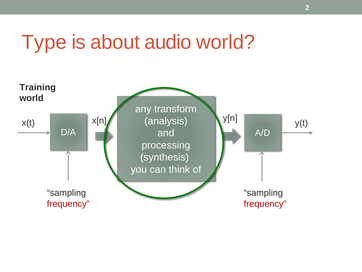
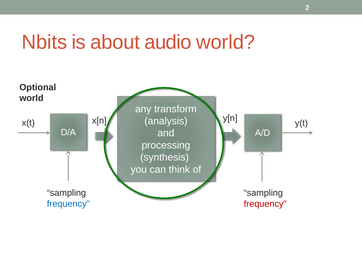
Type: Type -> Nbits
Training: Training -> Optional
frequency at (68, 203) colour: red -> blue
